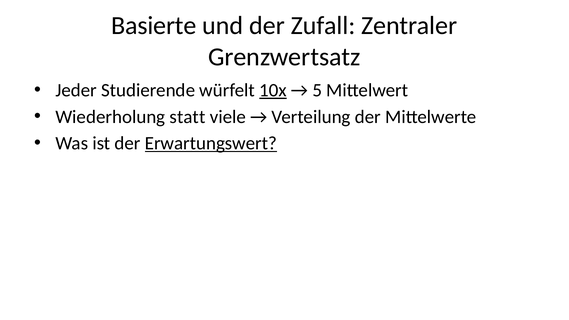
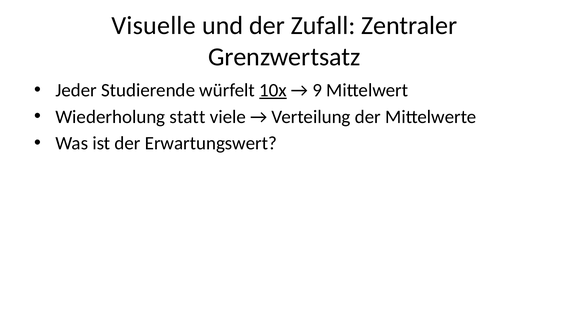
Basierte: Basierte -> Visuelle
5: 5 -> 9
Erwartungswert underline: present -> none
